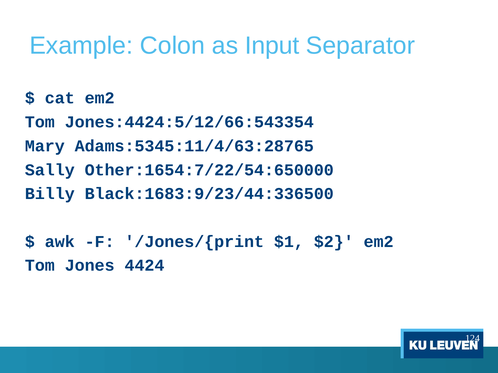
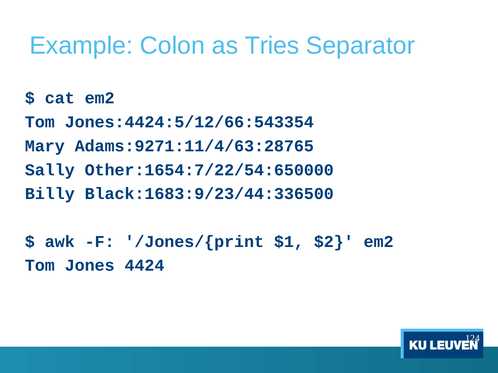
Input: Input -> Tries
Adams:5345:11/4/63:28765: Adams:5345:11/4/63:28765 -> Adams:9271:11/4/63:28765
